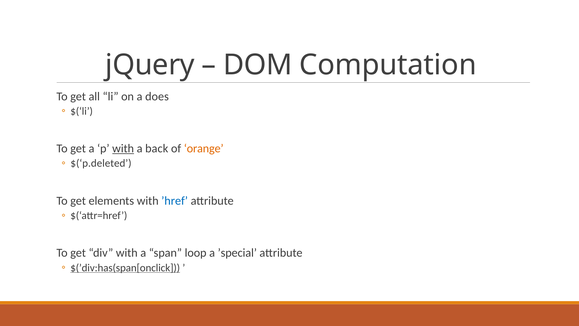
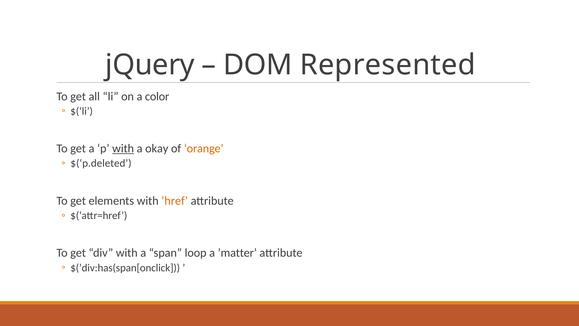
Computation: Computation -> Represented
does: does -> color
back: back -> okay
’href colour: blue -> orange
’special: ’special -> ’matter
$(’div:has(span[onclick underline: present -> none
